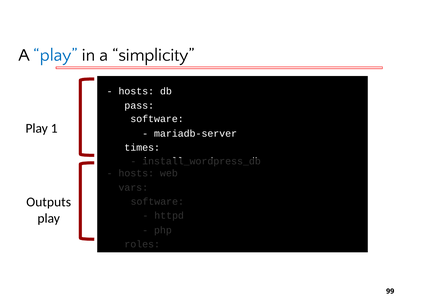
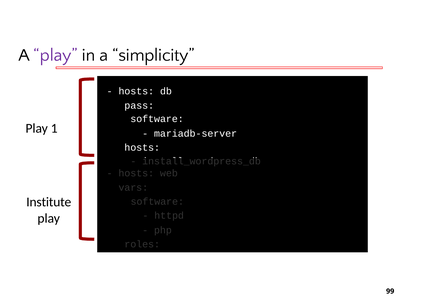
play at (55, 55) colour: blue -> purple
times at (142, 147): times -> hosts
Outputs: Outputs -> Institute
